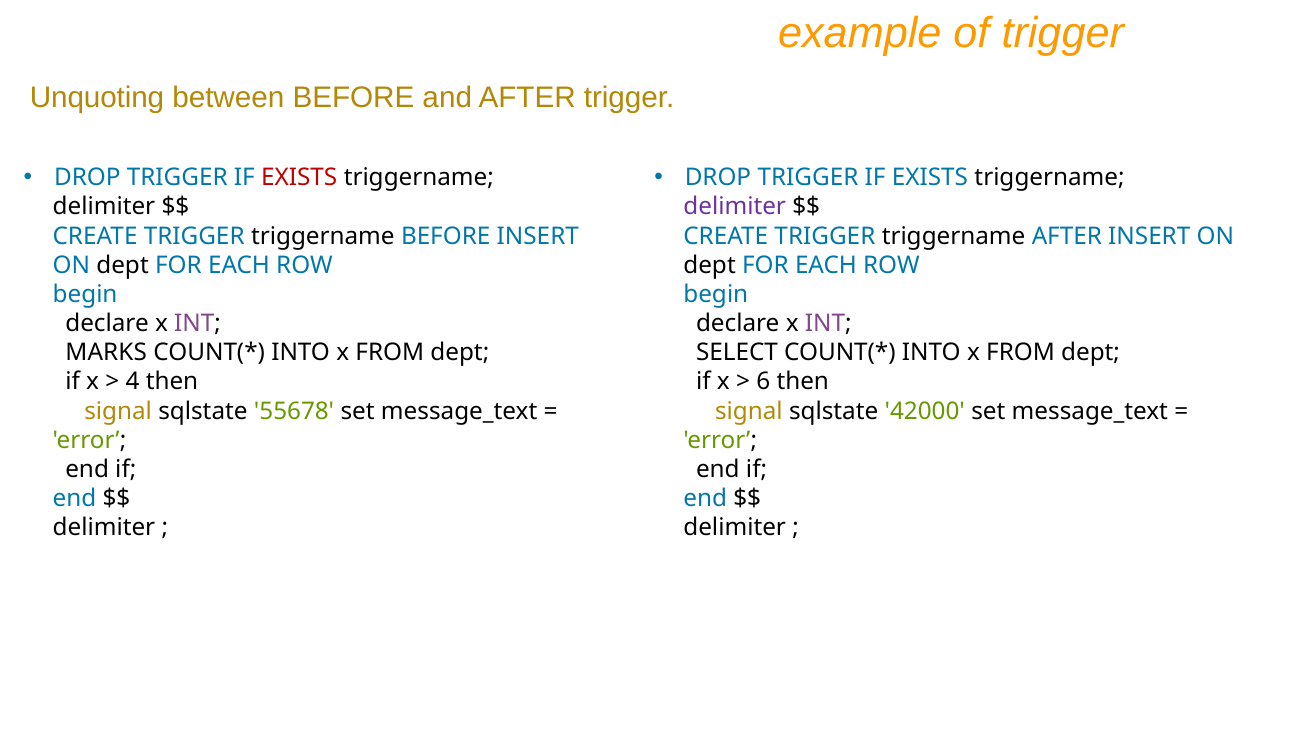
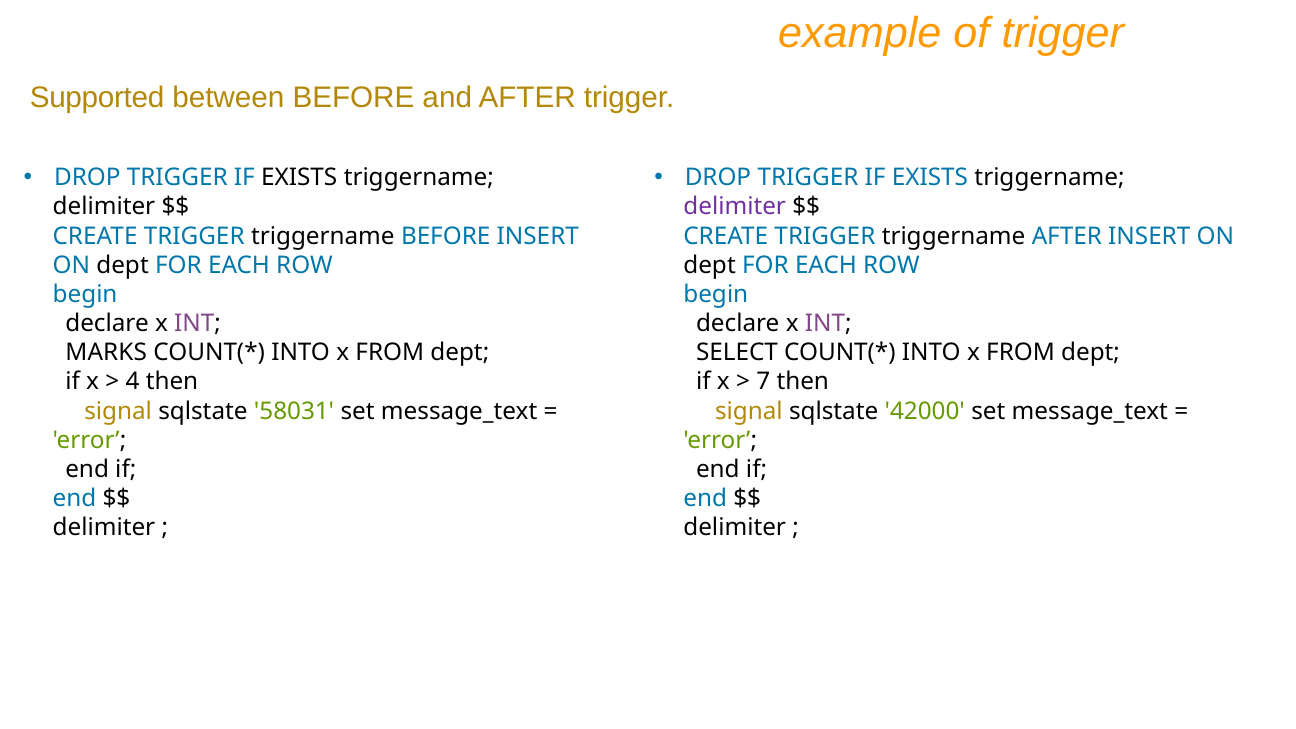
Unquoting: Unquoting -> Supported
EXISTS at (299, 178) colour: red -> black
6: 6 -> 7
55678: 55678 -> 58031
